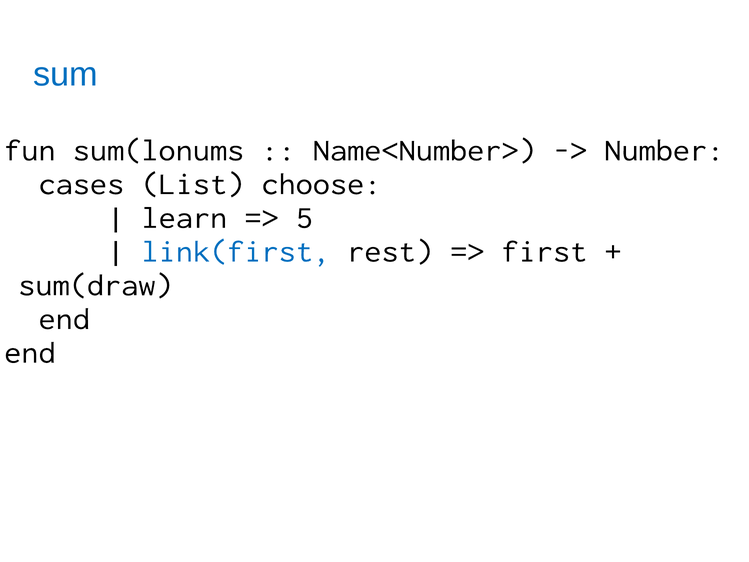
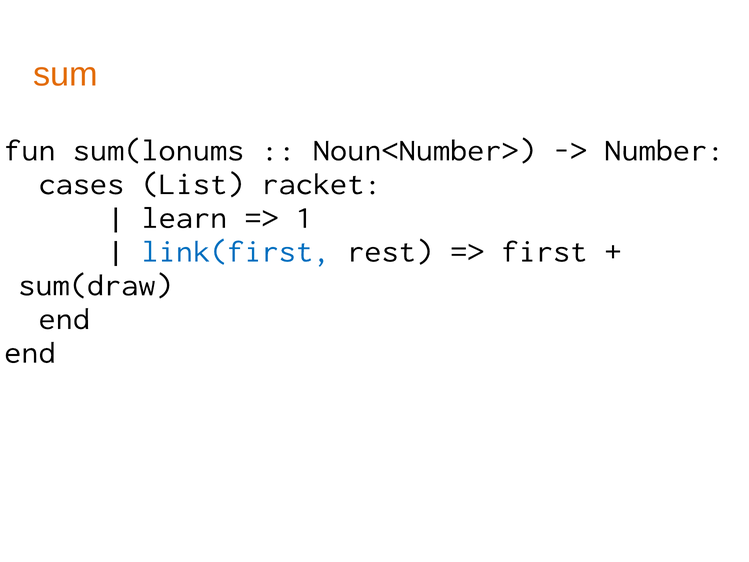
sum colour: blue -> orange
Name<Number>: Name<Number> -> Noun<Number>
choose: choose -> racket
5: 5 -> 1
